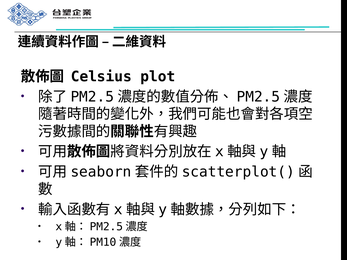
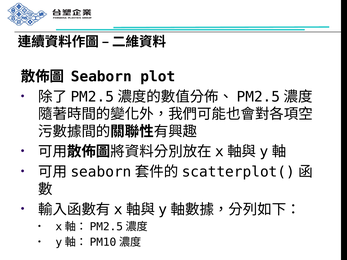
Celsius: Celsius -> Seaborn
